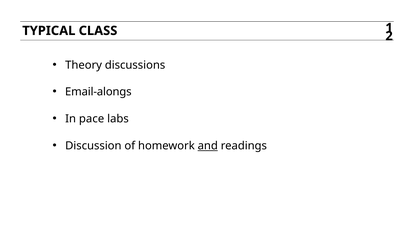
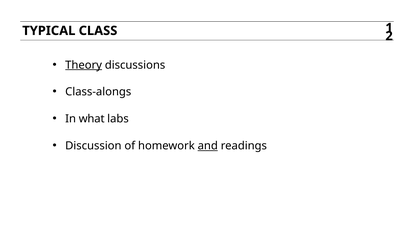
Theory underline: none -> present
Email-alongs: Email-alongs -> Class-alongs
pace: pace -> what
